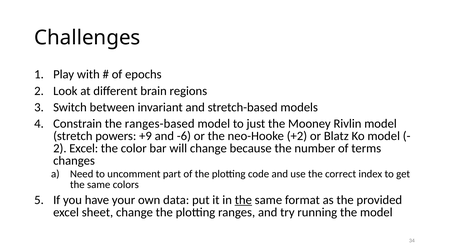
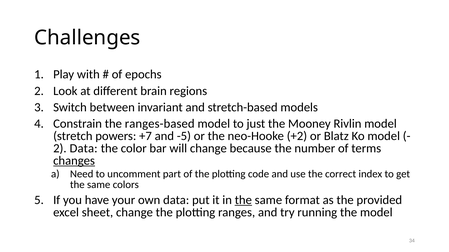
+9: +9 -> +7
-6: -6 -> -5
Excel at (84, 149): Excel -> Data
changes underline: none -> present
